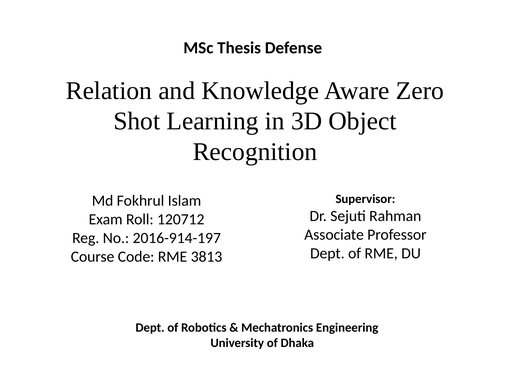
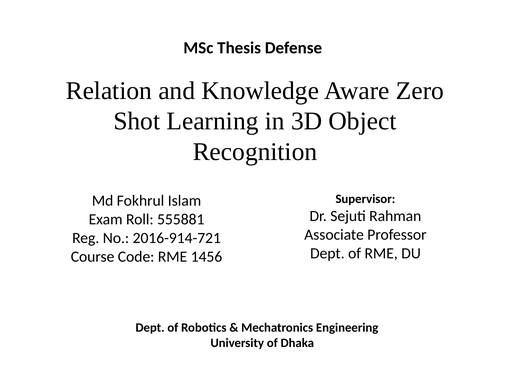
120712: 120712 -> 555881
2016-914-197: 2016-914-197 -> 2016-914-721
3813: 3813 -> 1456
